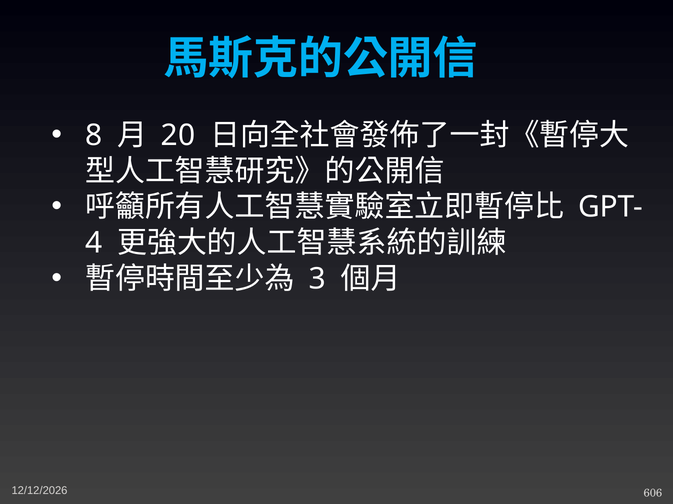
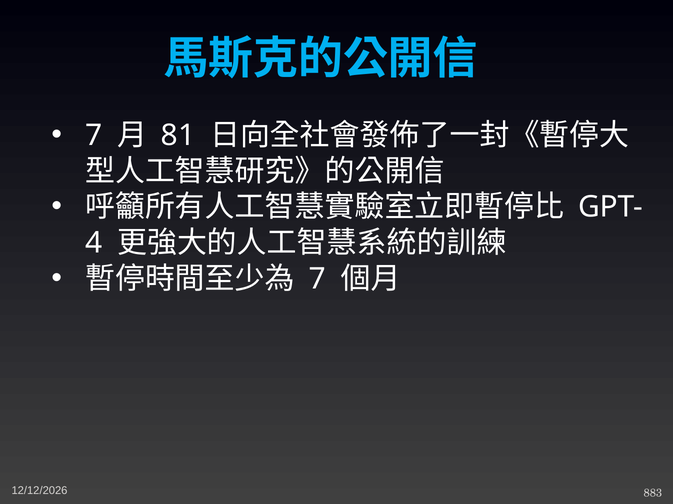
8 at (94, 136): 8 -> 7
20: 20 -> 81
3 at (317, 279): 3 -> 7
606: 606 -> 883
